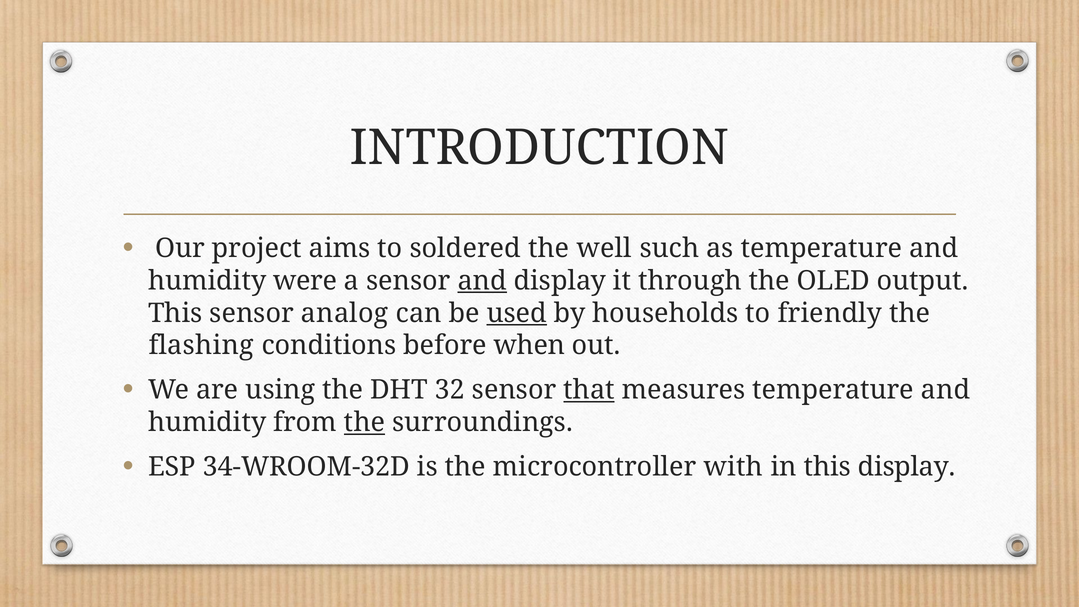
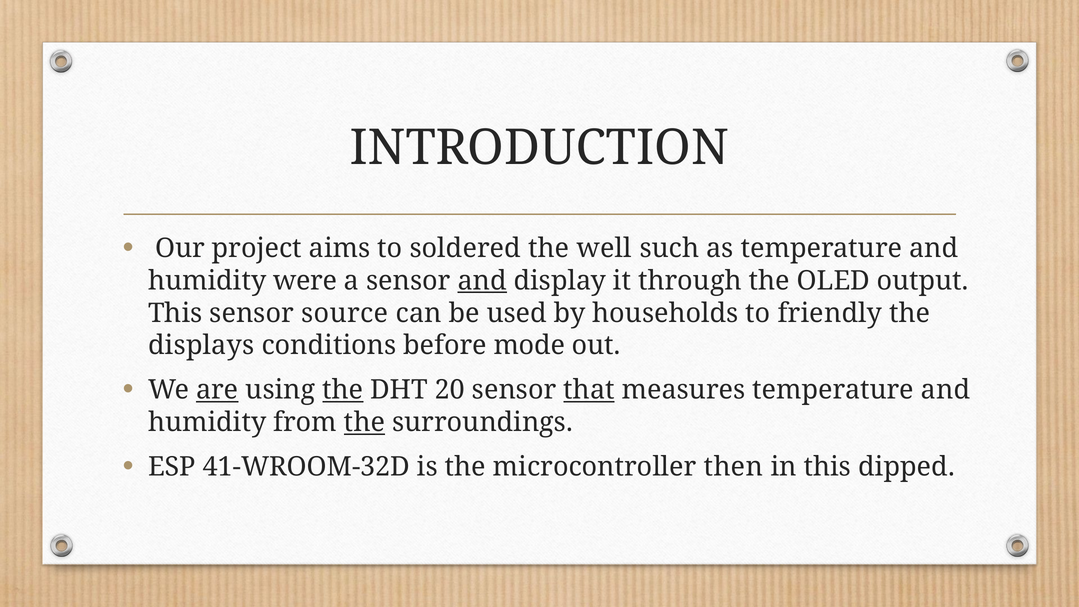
analog: analog -> source
used underline: present -> none
flashing: flashing -> displays
when: when -> mode
are underline: none -> present
the at (343, 390) underline: none -> present
32: 32 -> 20
34-WROOM-32D: 34-WROOM-32D -> 41-WROOM-32D
with: with -> then
this display: display -> dipped
